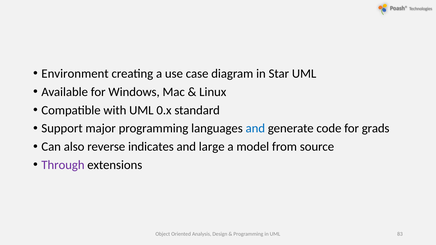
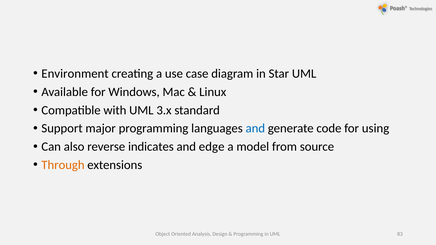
0.x: 0.x -> 3.x
grads: grads -> using
large: large -> edge
Through colour: purple -> orange
